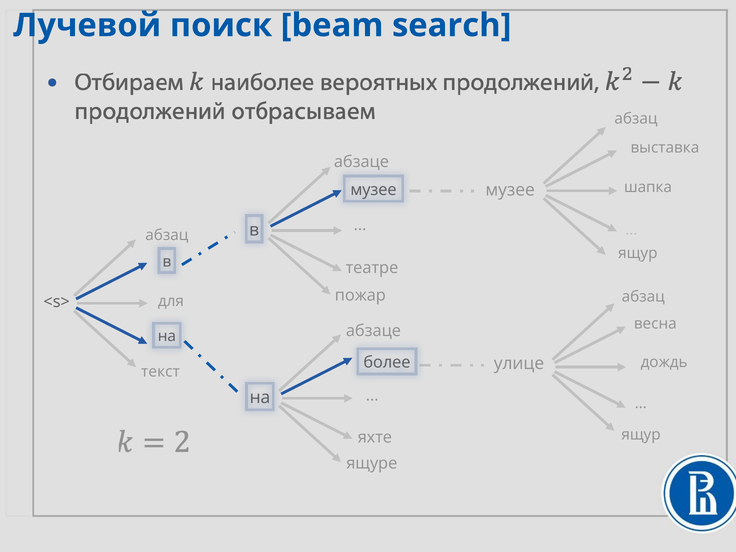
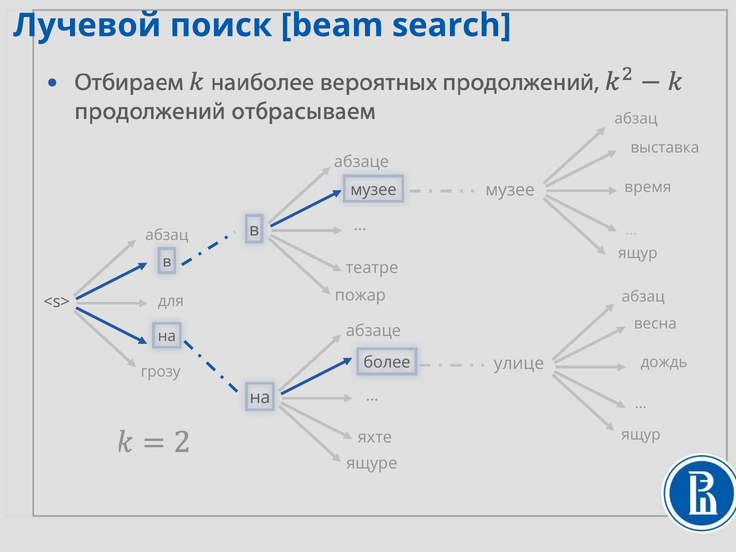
шапка: шапка -> время
текст: текст -> грозу
